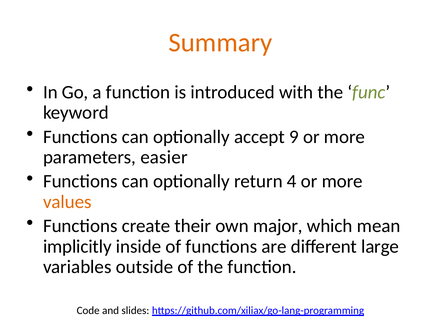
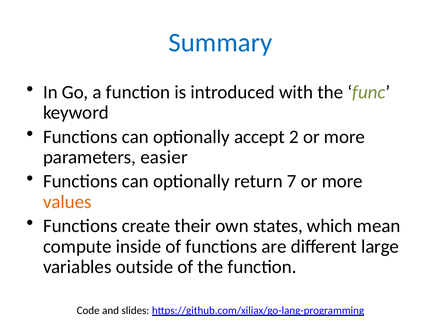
Summary colour: orange -> blue
9: 9 -> 2
4: 4 -> 7
major: major -> states
implicitly: implicitly -> compute
